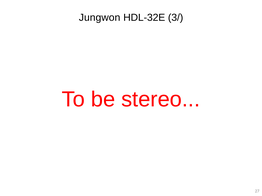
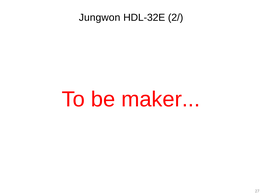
3/: 3/ -> 2/
stereo: stereo -> maker
